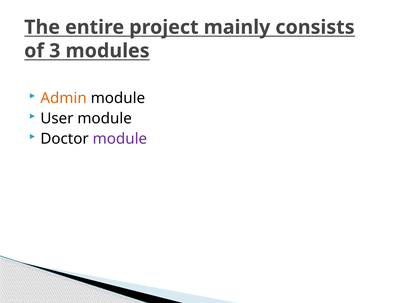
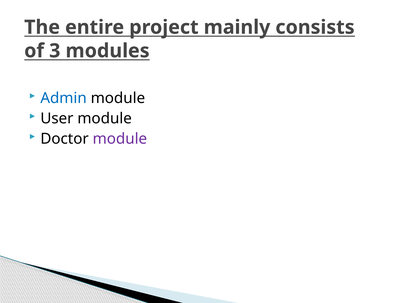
Admin colour: orange -> blue
